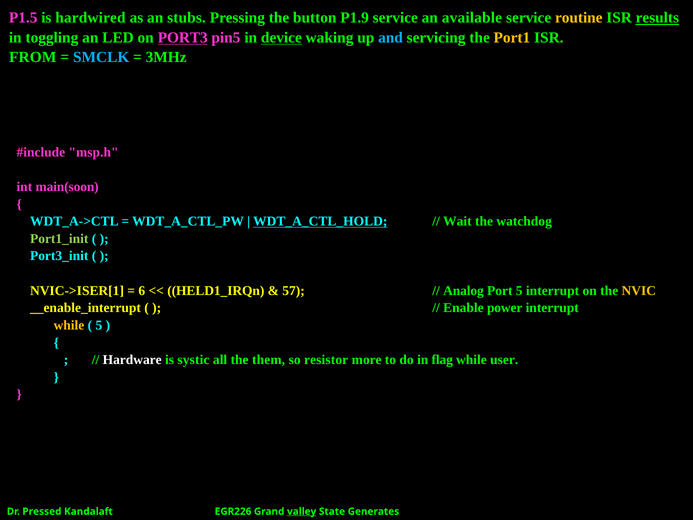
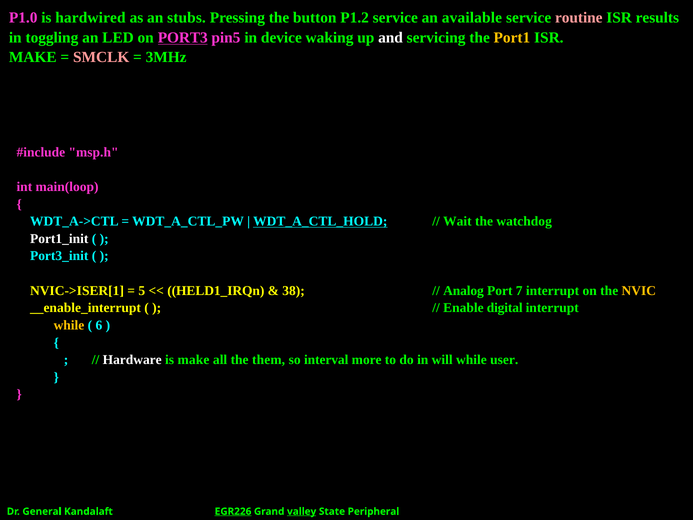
P1.5: P1.5 -> P1.0
P1.9: P1.9 -> P1.2
routine colour: yellow -> pink
results underline: present -> none
device underline: present -> none
and colour: light blue -> white
FROM at (33, 57): FROM -> MAKE
SMCLK colour: light blue -> pink
main(soon: main(soon -> main(loop
Port1_init colour: light green -> white
6: 6 -> 5
57: 57 -> 38
Port 5: 5 -> 7
power: power -> digital
5 at (99, 325): 5 -> 6
is systic: systic -> make
resistor: resistor -> interval
flag: flag -> will
Pressed: Pressed -> General
EGR226 underline: none -> present
Generates: Generates -> Peripheral
